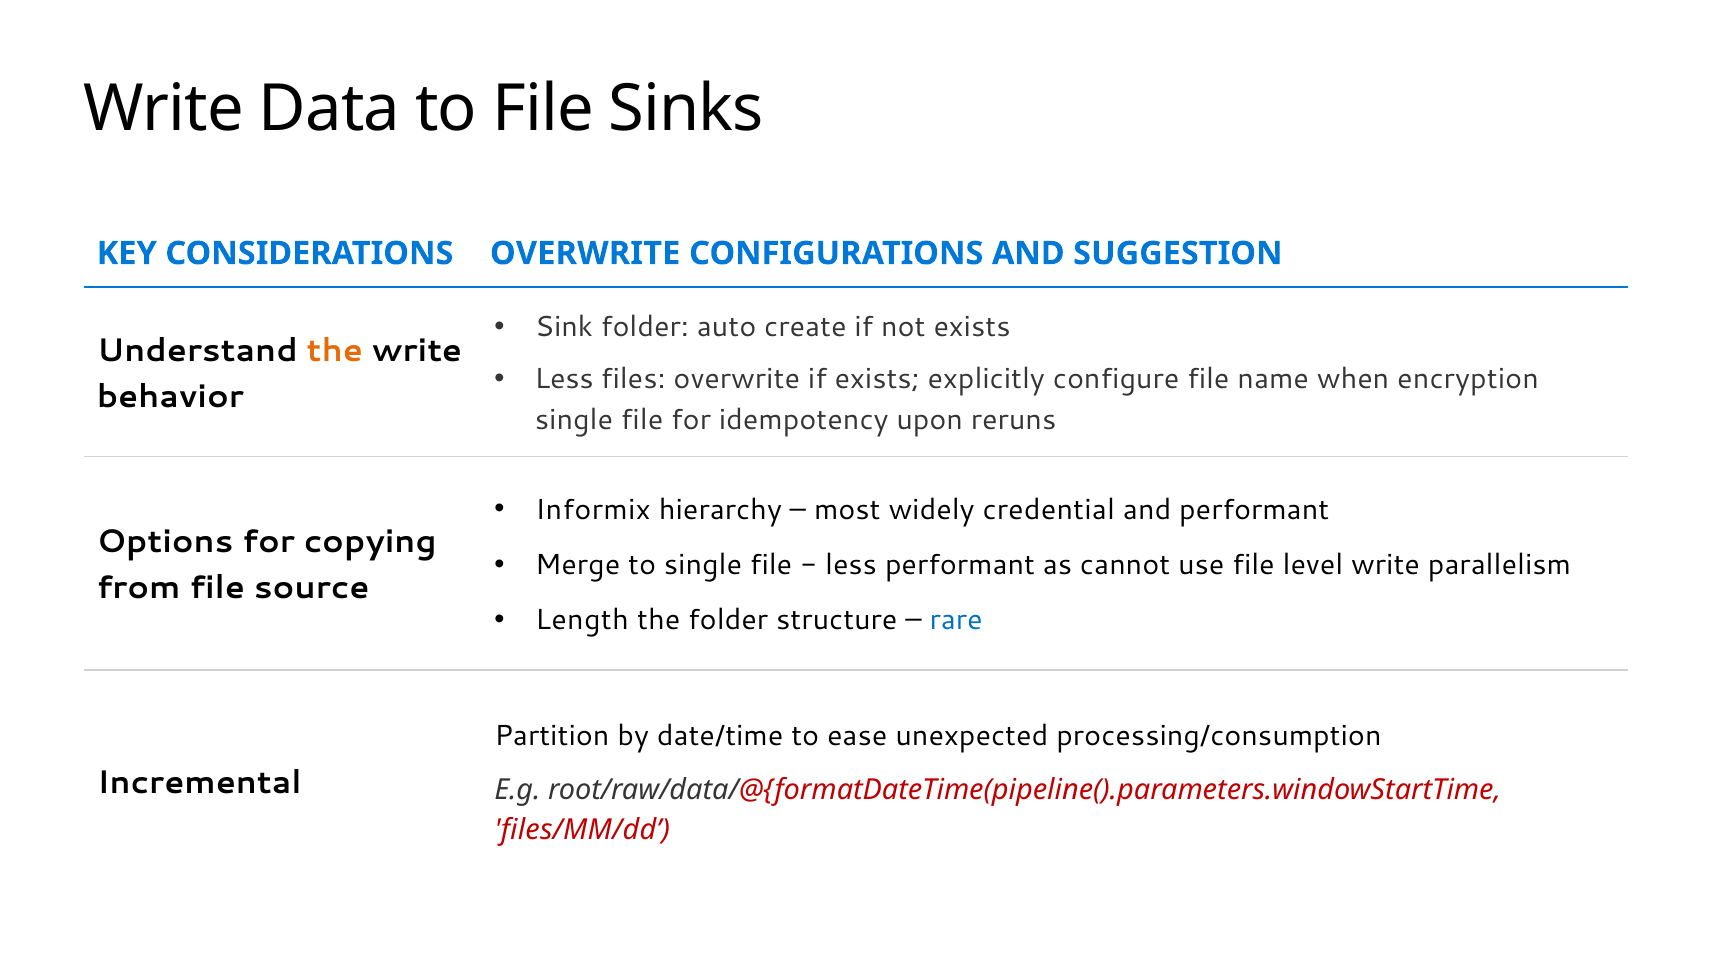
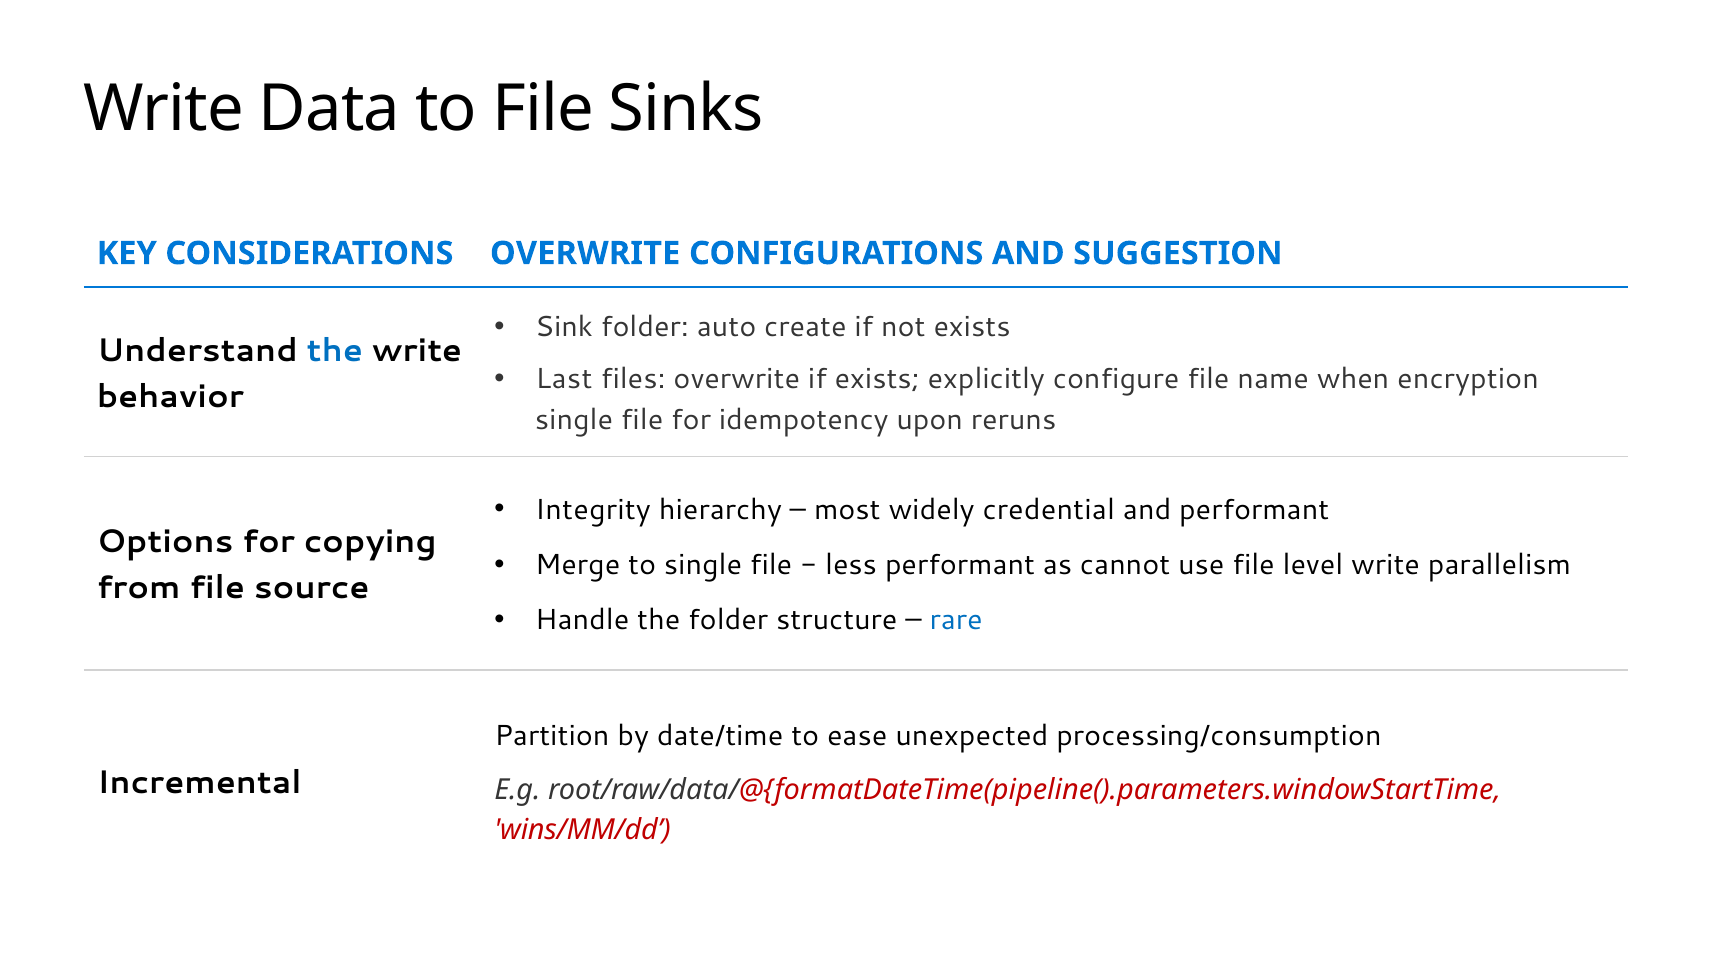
the at (335, 350) colour: orange -> blue
Less at (564, 378): Less -> Last
Informix: Informix -> Integrity
Length: Length -> Handle
files/MM/dd: files/MM/dd -> wins/MM/dd
